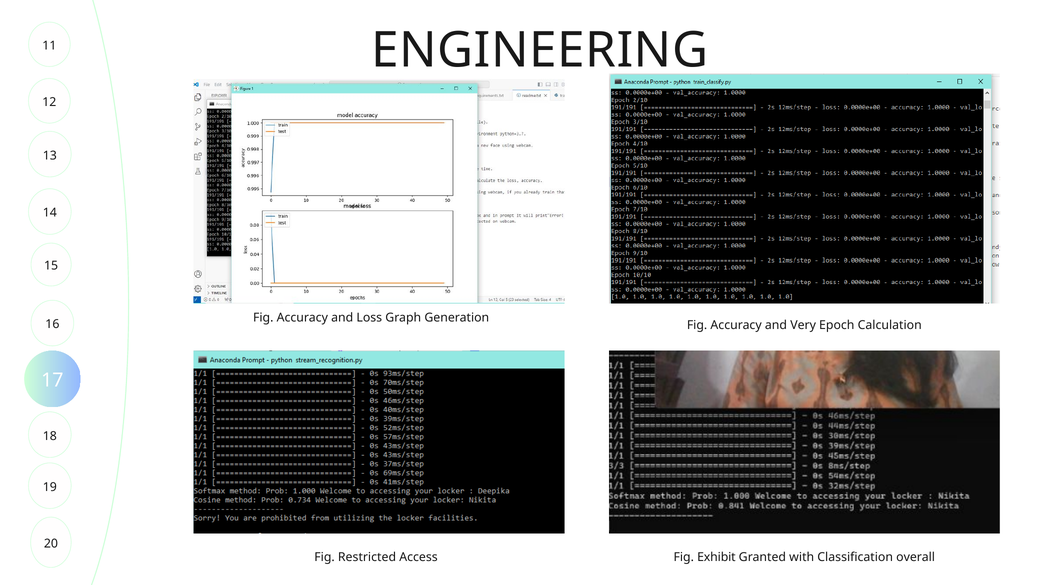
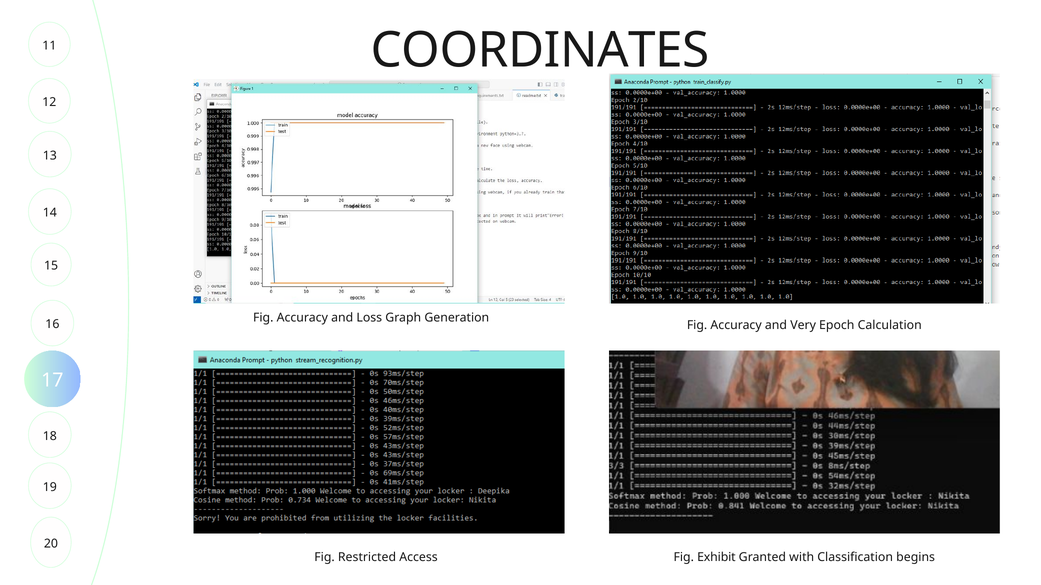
ENGINEERING: ENGINEERING -> COORDINATES
overall: overall -> begins
